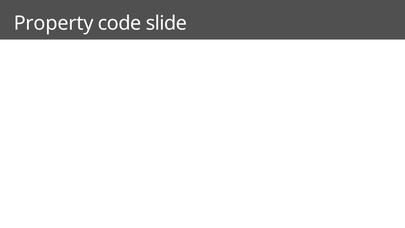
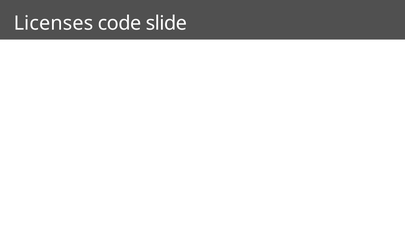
Property: Property -> Licenses
